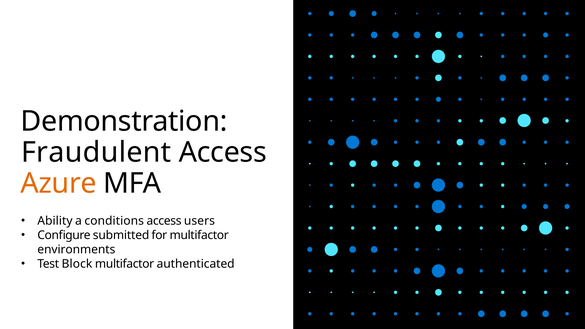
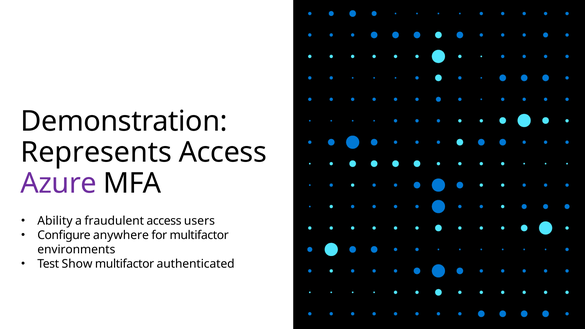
Fraudulent: Fraudulent -> Represents
Azure colour: orange -> purple
conditions: conditions -> fraudulent
submitted: submitted -> anywhere
Block: Block -> Show
